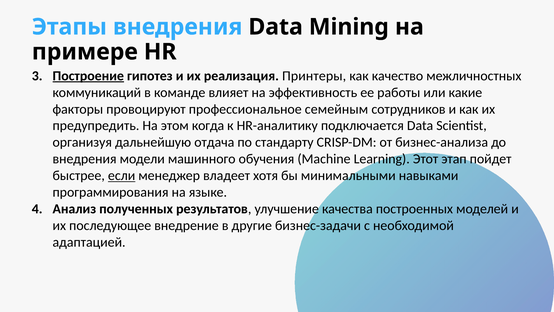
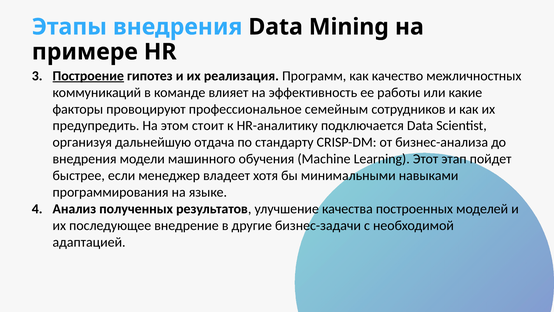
Принтеры: Принтеры -> Программ
когда: когда -> стоит
если underline: present -> none
